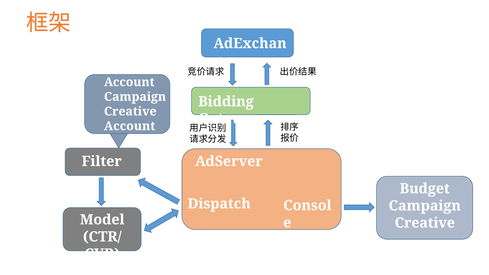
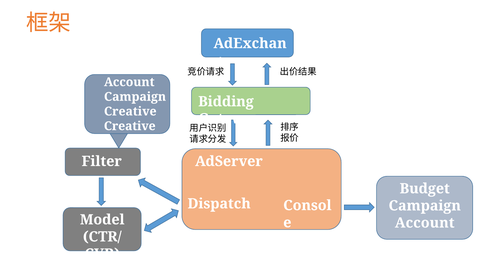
Account at (130, 126): Account -> Creative
Creative at (425, 223): Creative -> Account
